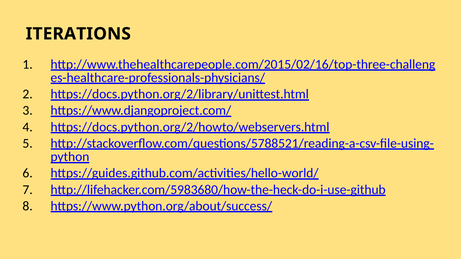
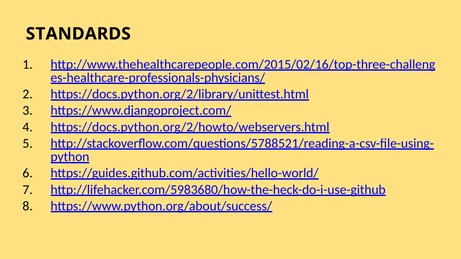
ITERATIONS: ITERATIONS -> STANDARDS
